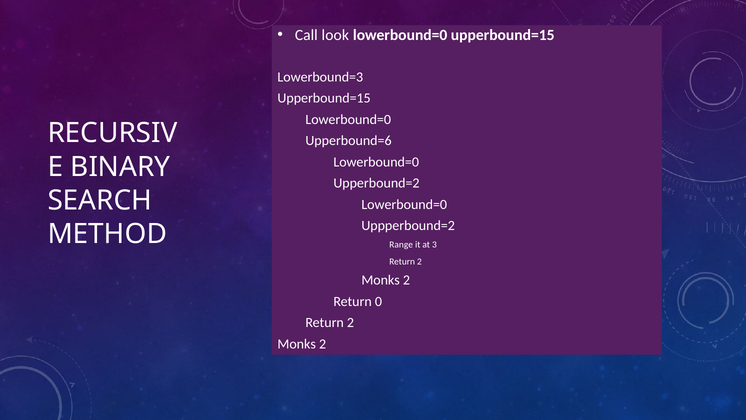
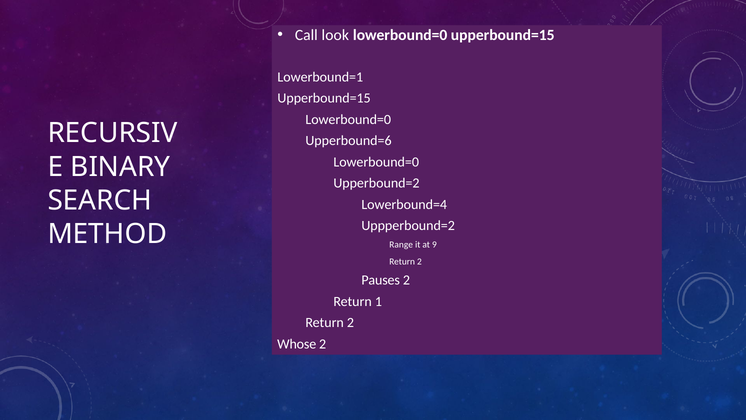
Lowerbound=3: Lowerbound=3 -> Lowerbound=1
Lowerbound=0 at (404, 204): Lowerbound=0 -> Lowerbound=4
3: 3 -> 9
Monks at (381, 280): Monks -> Pauses
0: 0 -> 1
Monks at (297, 344): Monks -> Whose
